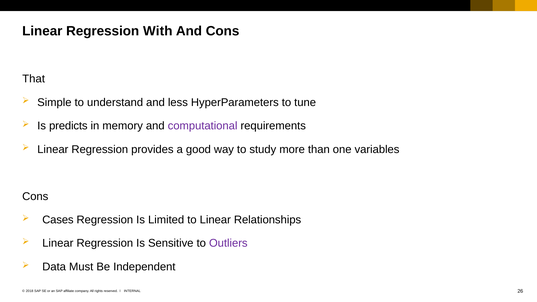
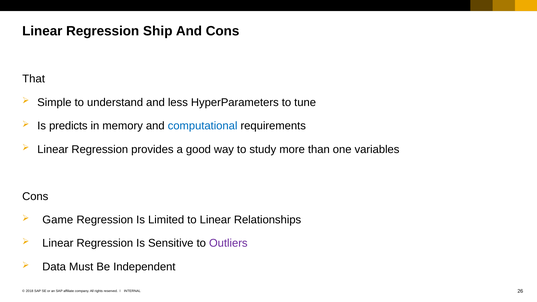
With: With -> Ship
computational colour: purple -> blue
Cases: Cases -> Game
